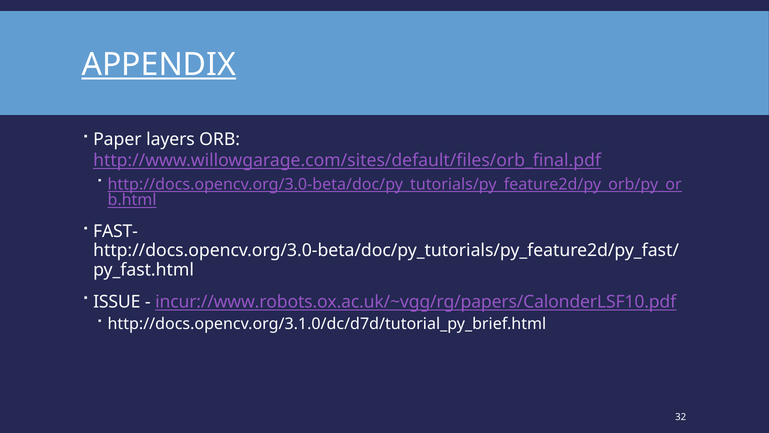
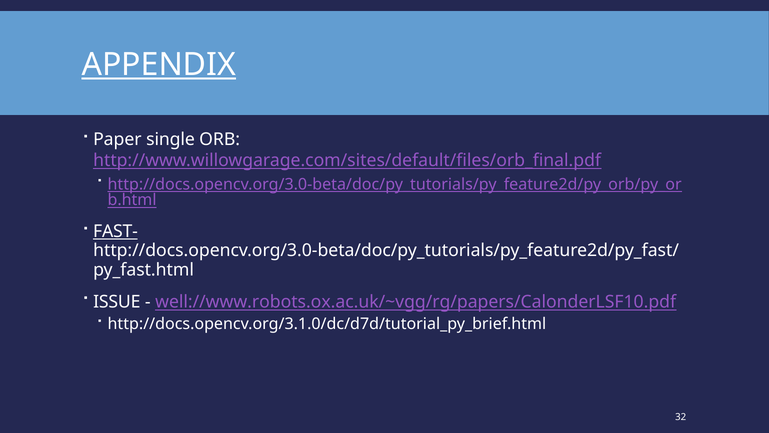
layers: layers -> single
FAST- underline: none -> present
incur://www.robots.ox.ac.uk/~vgg/rg/papers/CalonderLSF10.pdf: incur://www.robots.ox.ac.uk/~vgg/rg/papers/CalonderLSF10.pdf -> well://www.robots.ox.ac.uk/~vgg/rg/papers/CalonderLSF10.pdf
